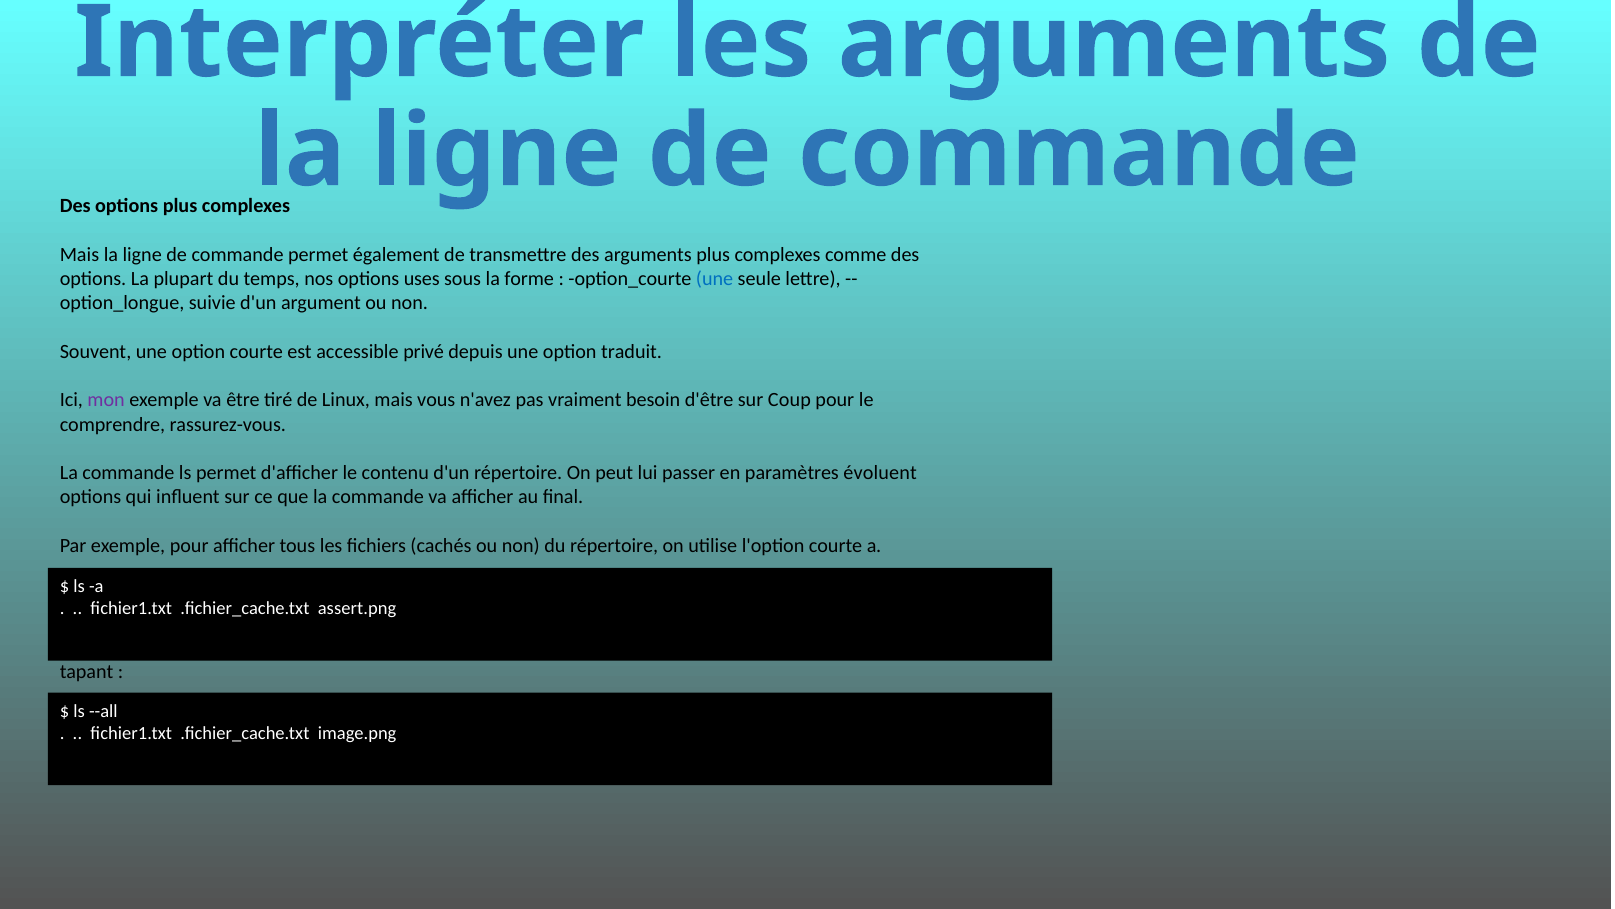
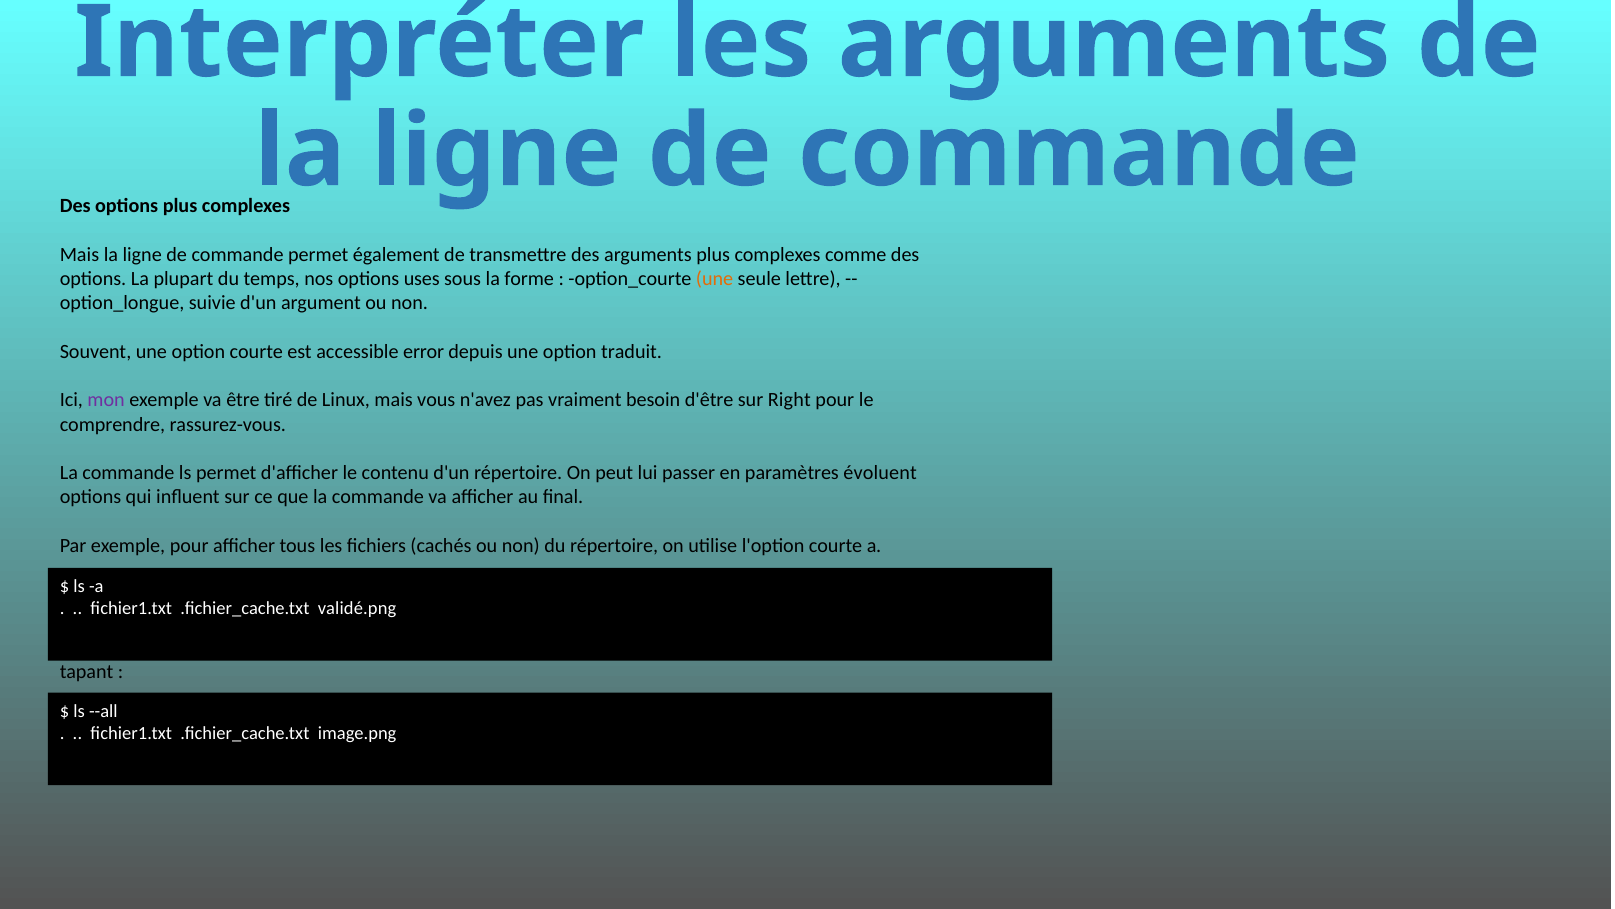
une at (715, 279) colour: blue -> orange
privé: privé -> error
Coup: Coup -> Right
assert.png: assert.png -> validé.png
